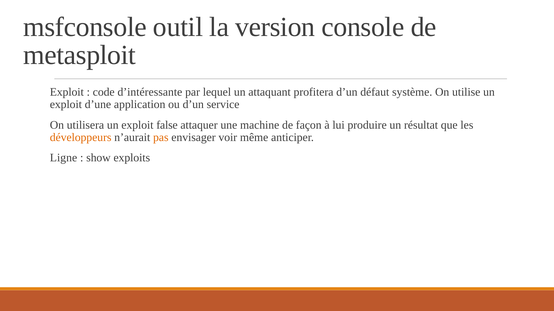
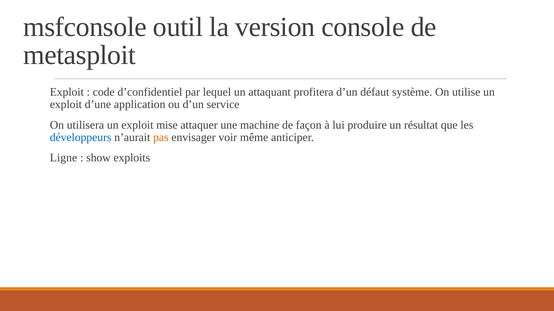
d’intéressante: d’intéressante -> d’confidentiel
false: false -> mise
développeurs colour: orange -> blue
